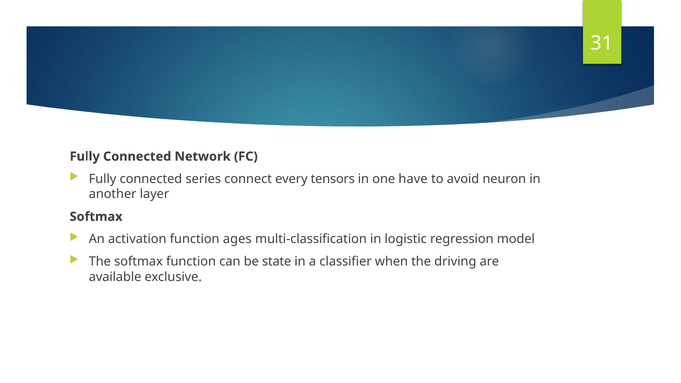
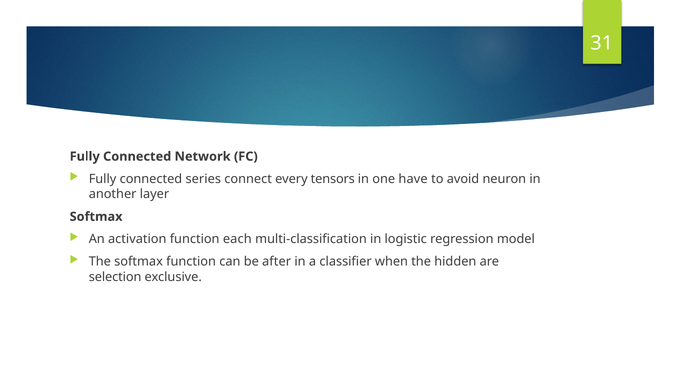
ages: ages -> each
state: state -> after
driving: driving -> hidden
available: available -> selection
